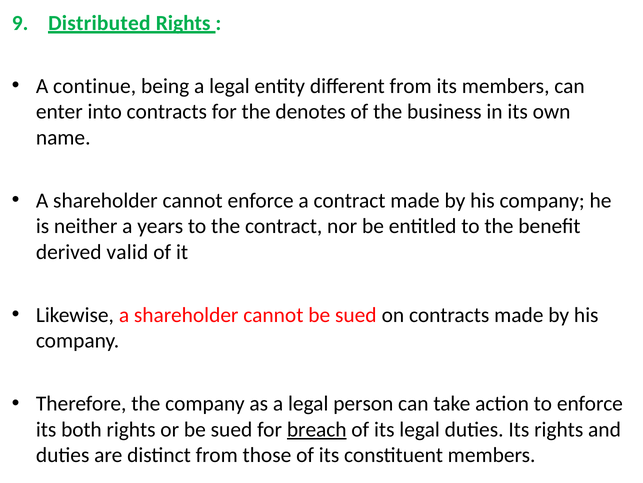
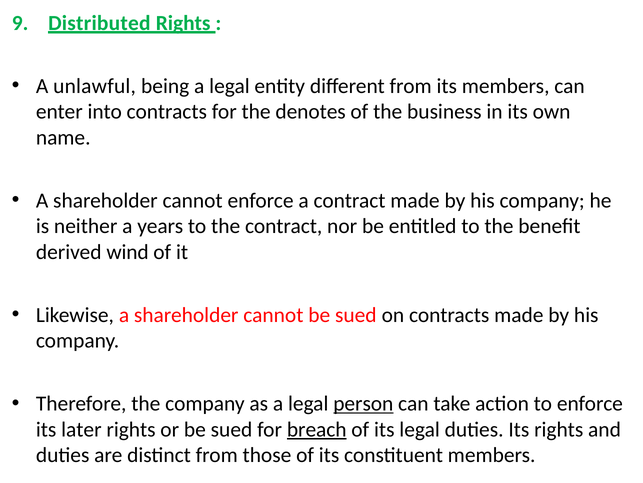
continue: continue -> unlawful
valid: valid -> wind
person underline: none -> present
both: both -> later
